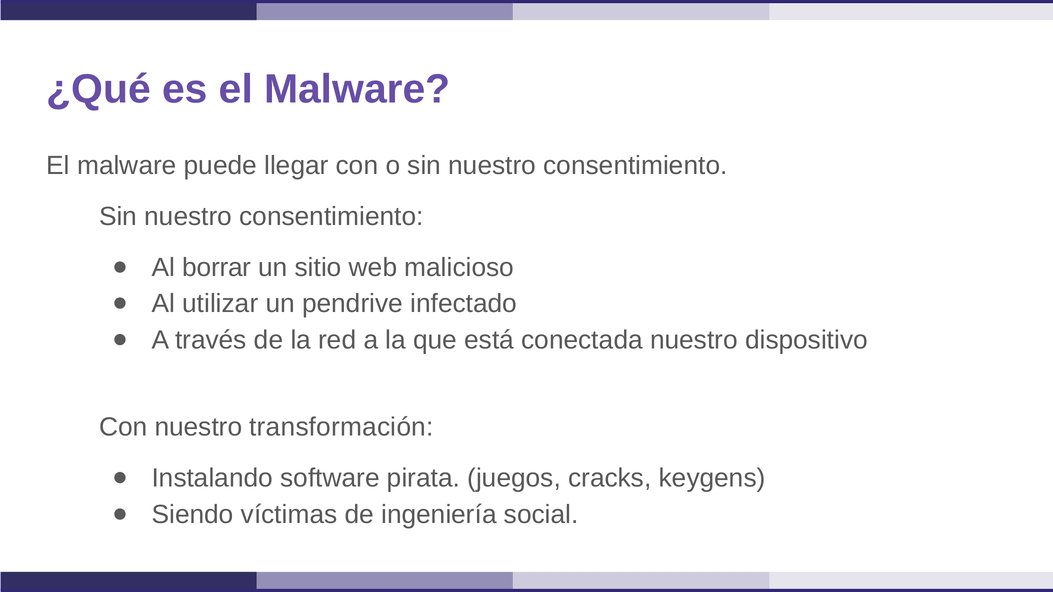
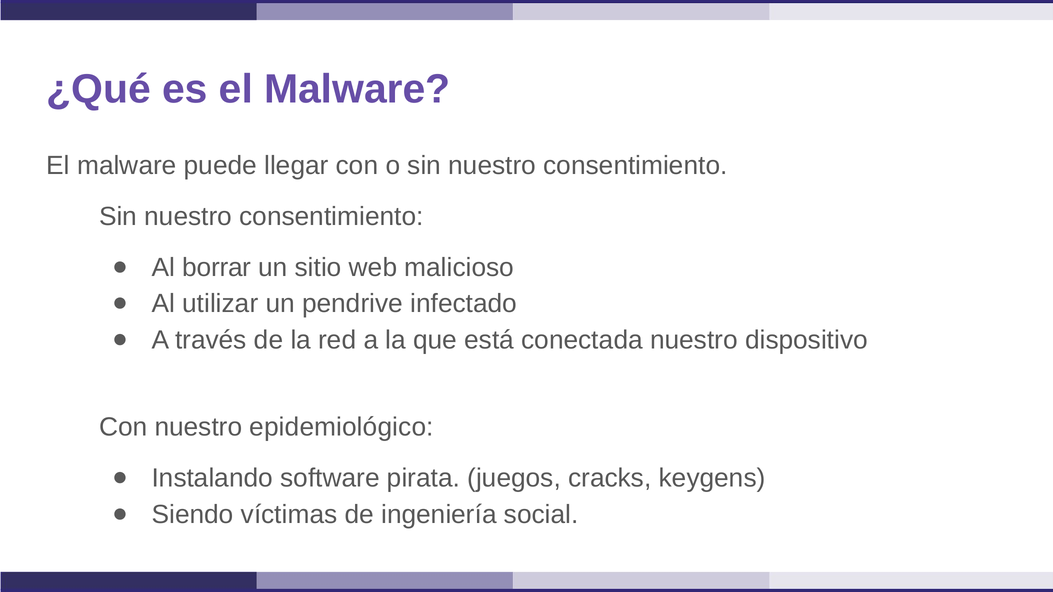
transformación: transformación -> epidemiológico
